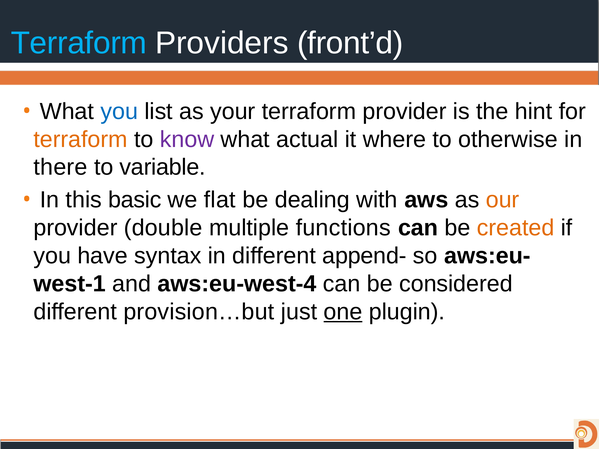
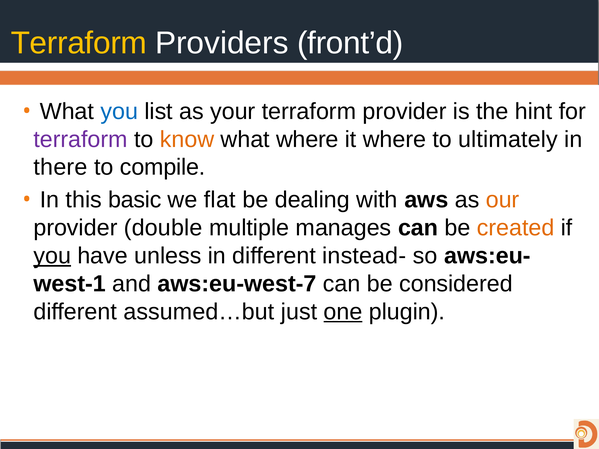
Terraform at (79, 43) colour: light blue -> yellow
terraform at (81, 139) colour: orange -> purple
know colour: purple -> orange
what actual: actual -> where
otherwise: otherwise -> ultimately
variable: variable -> compile
functions: functions -> manages
you at (52, 256) underline: none -> present
syntax: syntax -> unless
append-: append- -> instead-
aws:eu-west-4: aws:eu-west-4 -> aws:eu-west-7
provision…but: provision…but -> assumed…but
